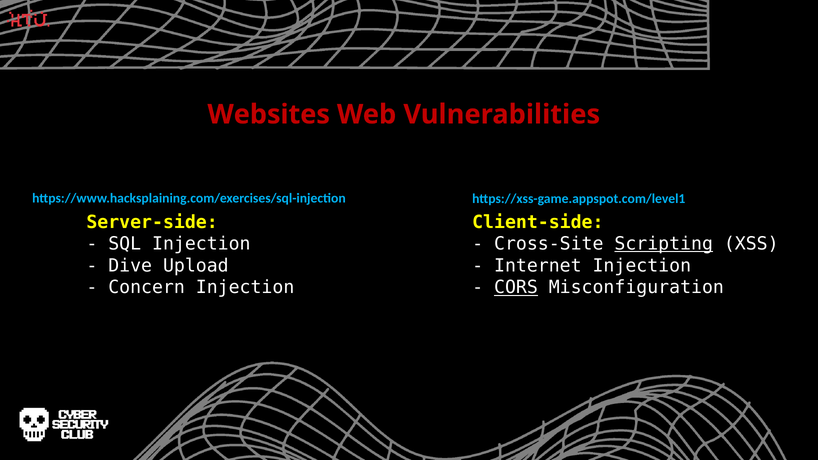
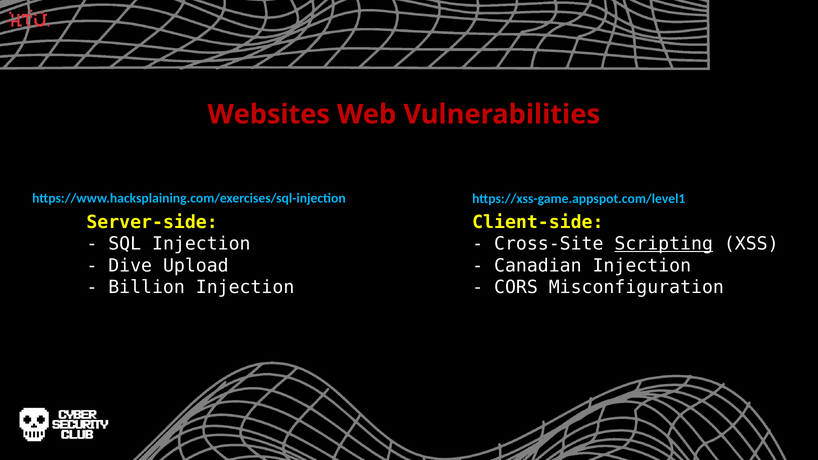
Internet: Internet -> Canadian
Concern: Concern -> Billion
CORS underline: present -> none
